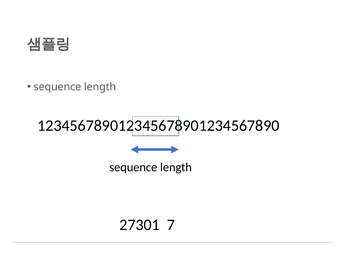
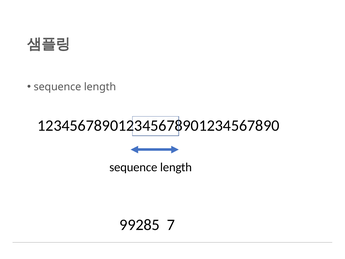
27301: 27301 -> 99285
